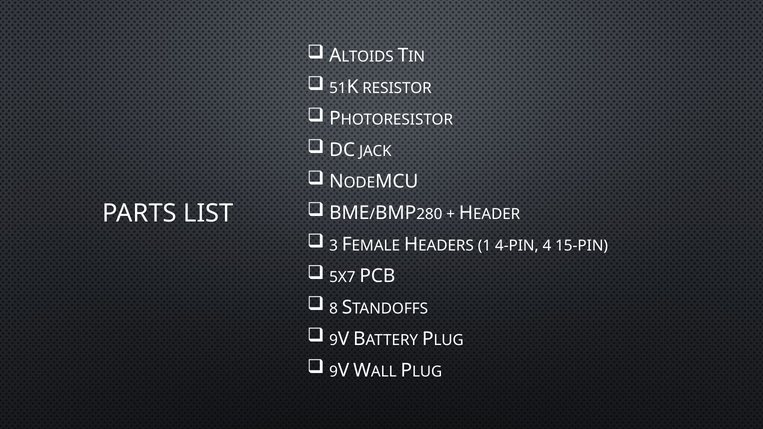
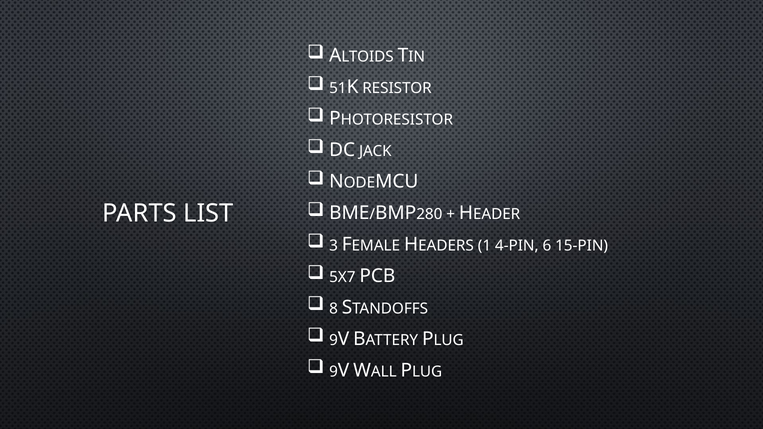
4: 4 -> 6
